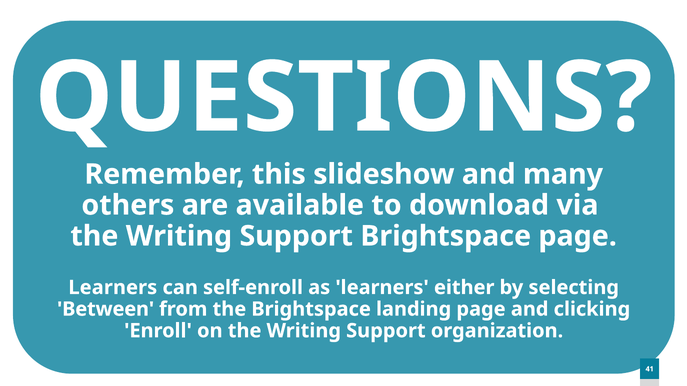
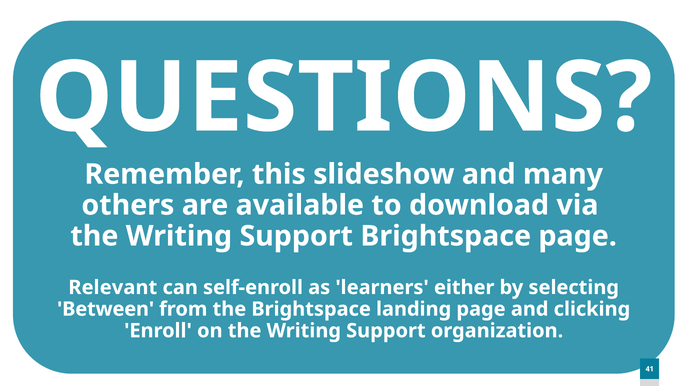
Learners at (113, 288): Learners -> Relevant
